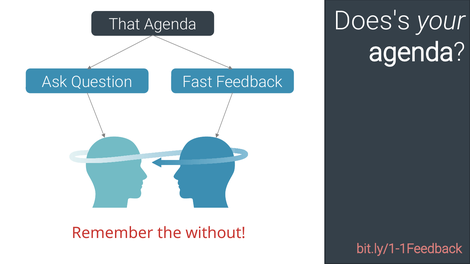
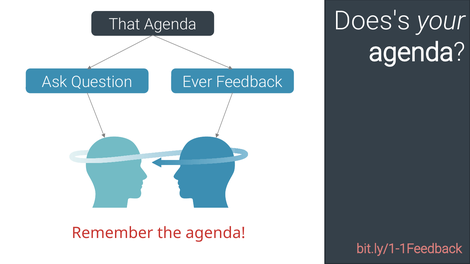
Fast: Fast -> Ever
the without: without -> agenda
